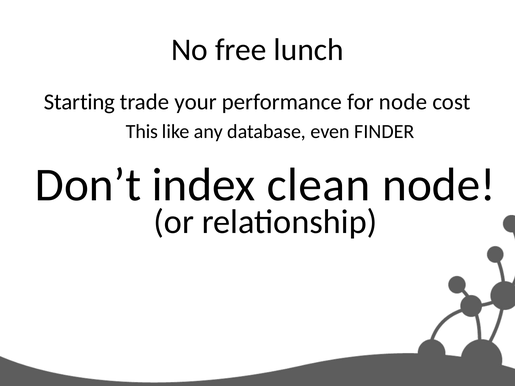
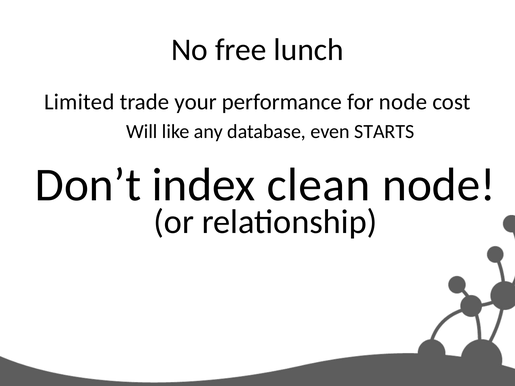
Starting: Starting -> Limited
This: This -> Will
FINDER: FINDER -> STARTS
